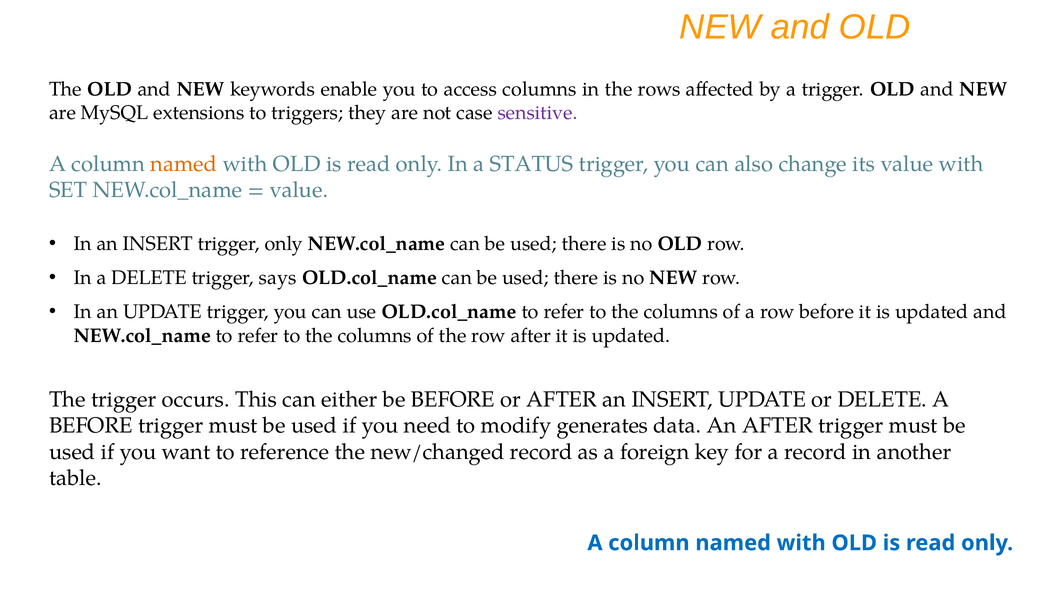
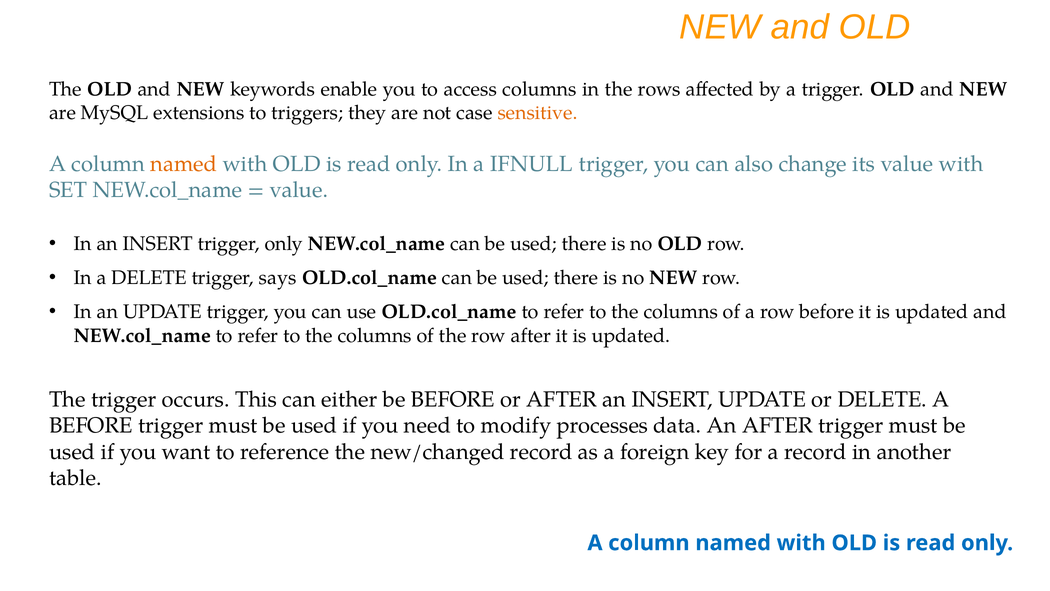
sensitive colour: purple -> orange
STATUS: STATUS -> IFNULL
generates: generates -> processes
